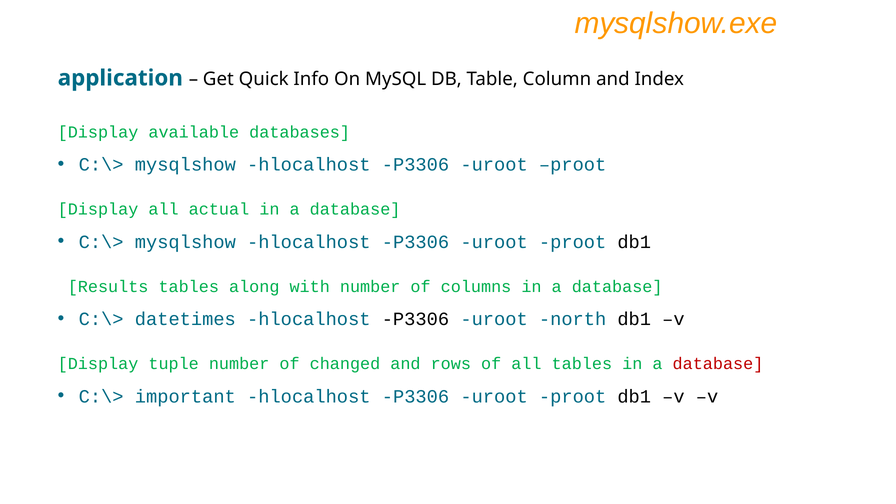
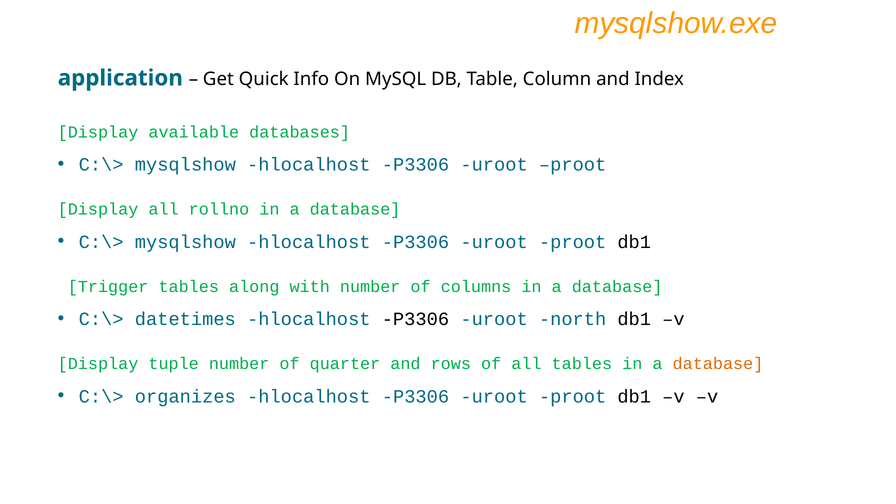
actual: actual -> rollno
Results: Results -> Trigger
changed: changed -> quarter
database at (718, 364) colour: red -> orange
important: important -> organizes
